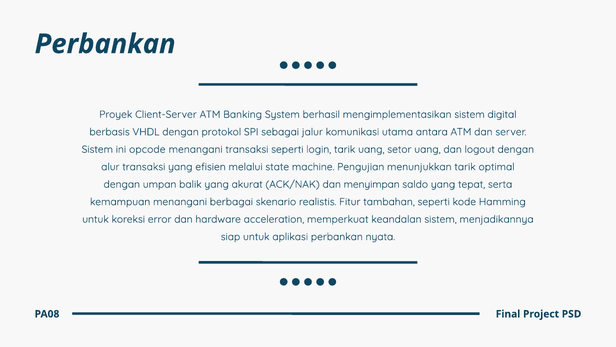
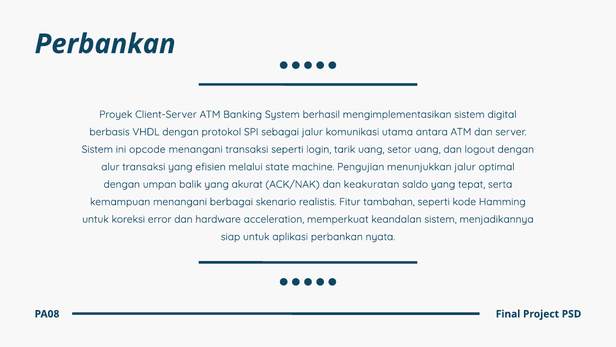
menunjukkan tarik: tarik -> jalur
menyimpan: menyimpan -> keakuratan
